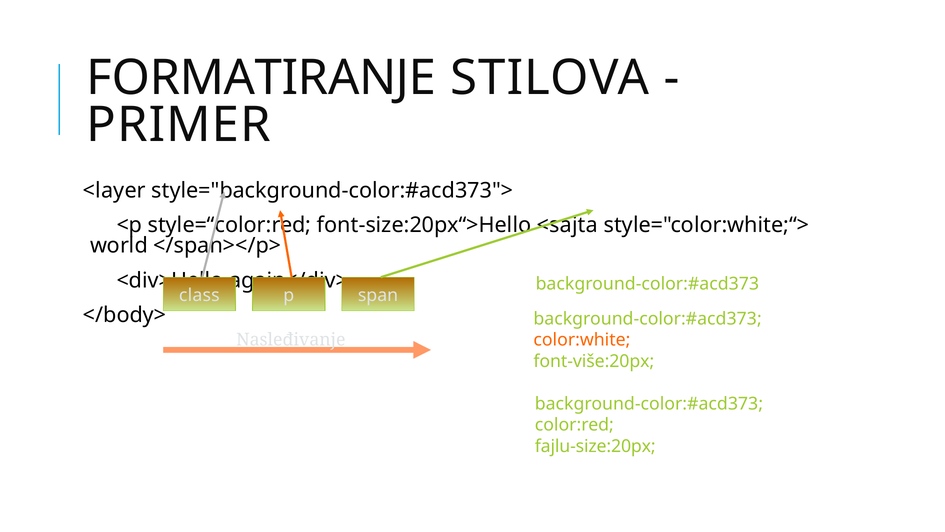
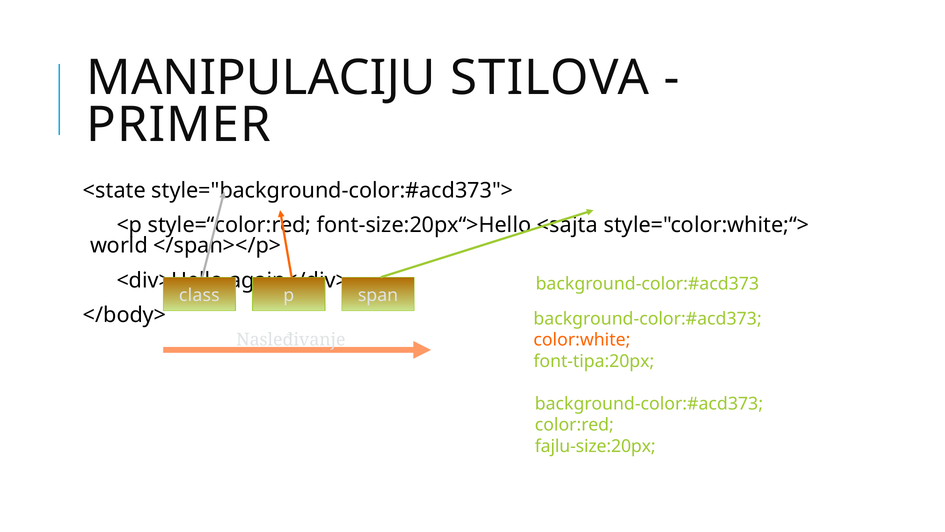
FORMATIRANJE: FORMATIRANJE -> MANIPULACIJU
<layer: <layer -> <state
font-više:20px: font-više:20px -> font-tipa:20px
